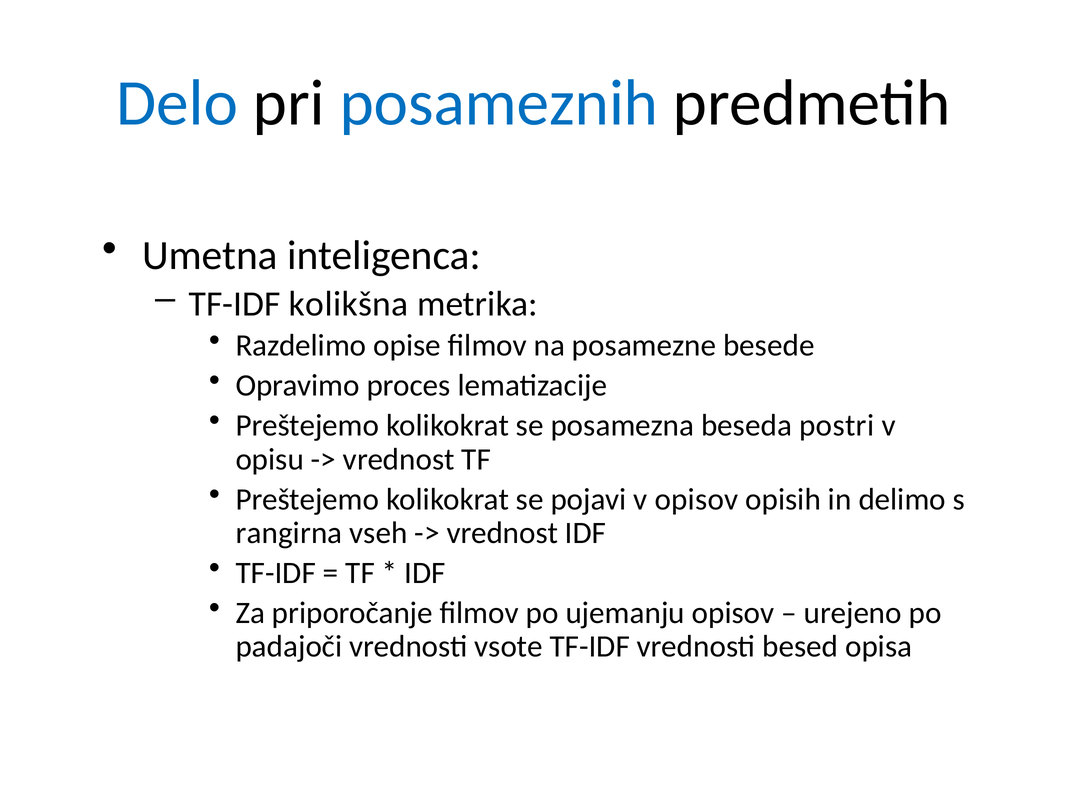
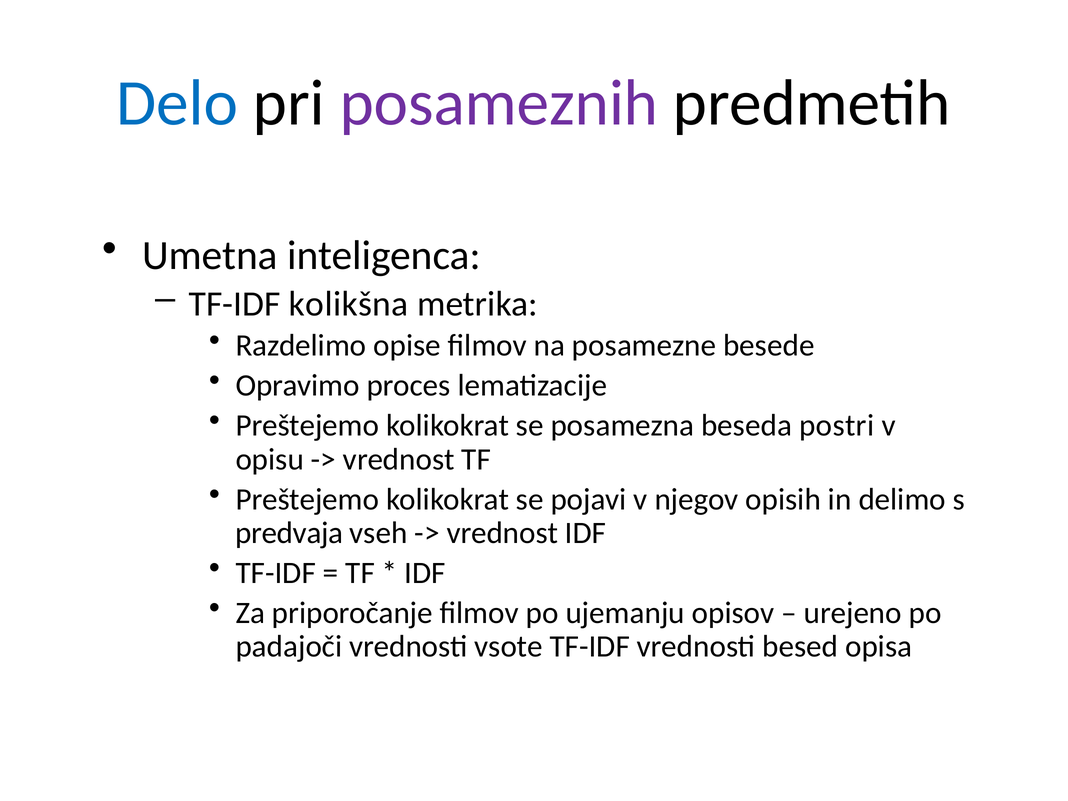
posameznih colour: blue -> purple
v opisov: opisov -> njegov
rangirna: rangirna -> predvaja
